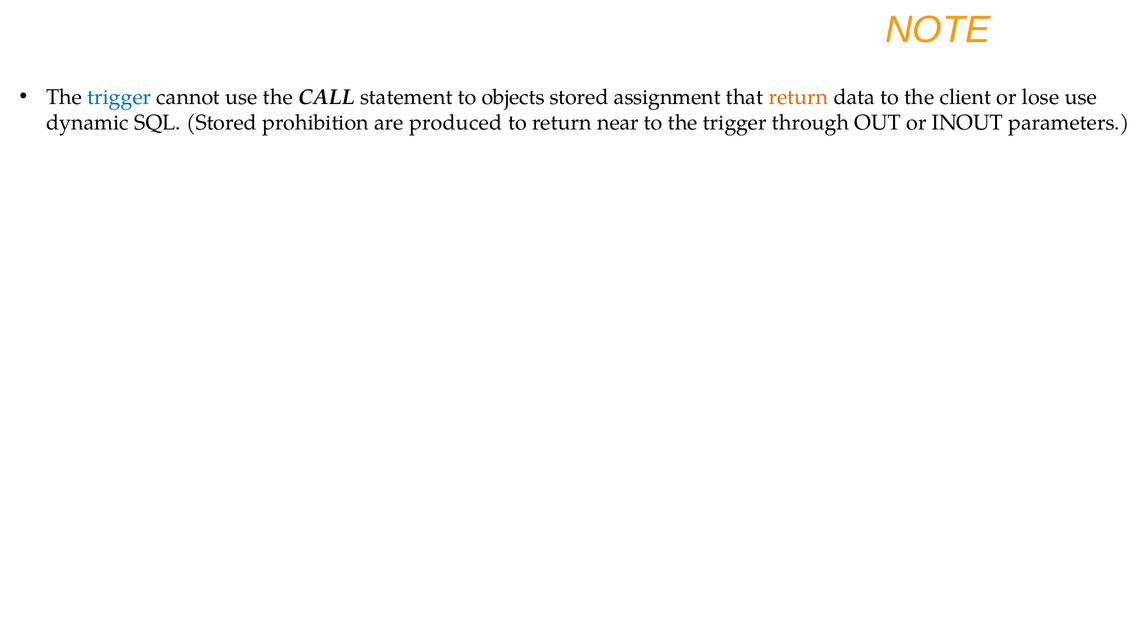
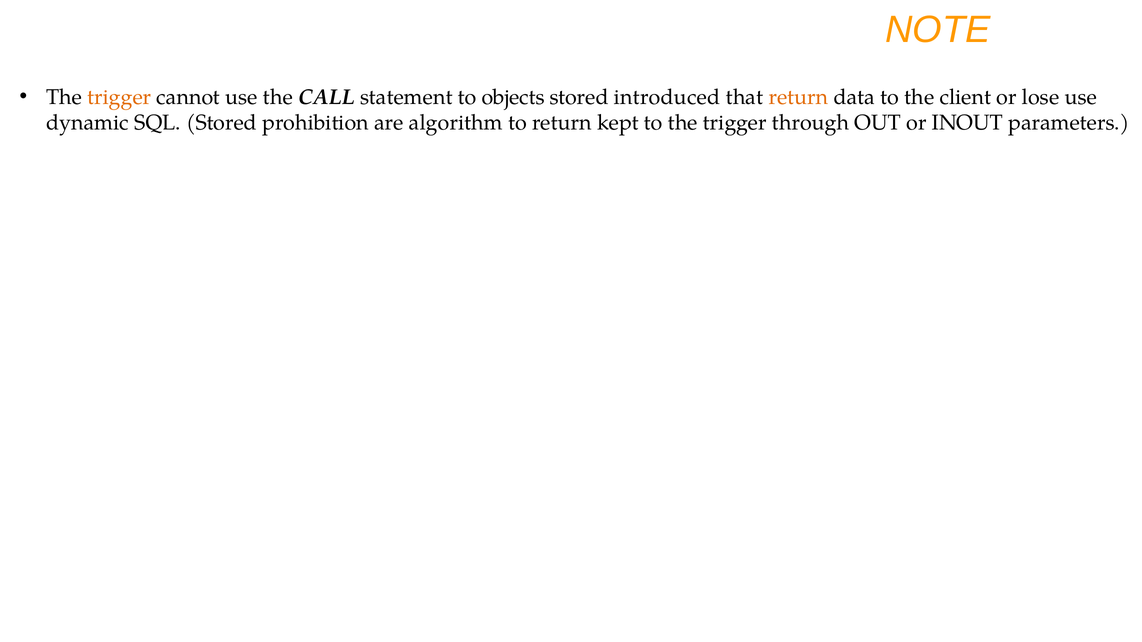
trigger at (119, 97) colour: blue -> orange
assignment: assignment -> introduced
produced: produced -> algorithm
near: near -> kept
